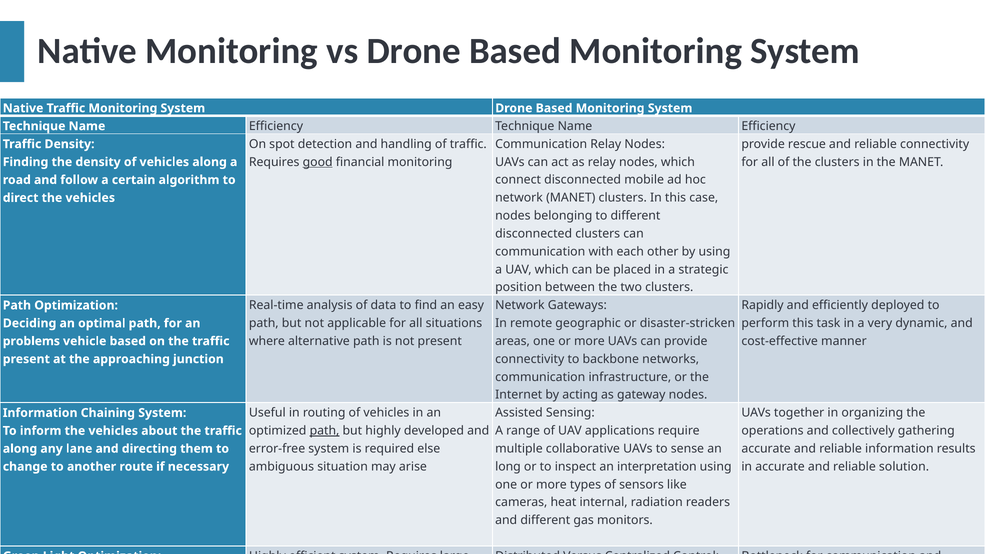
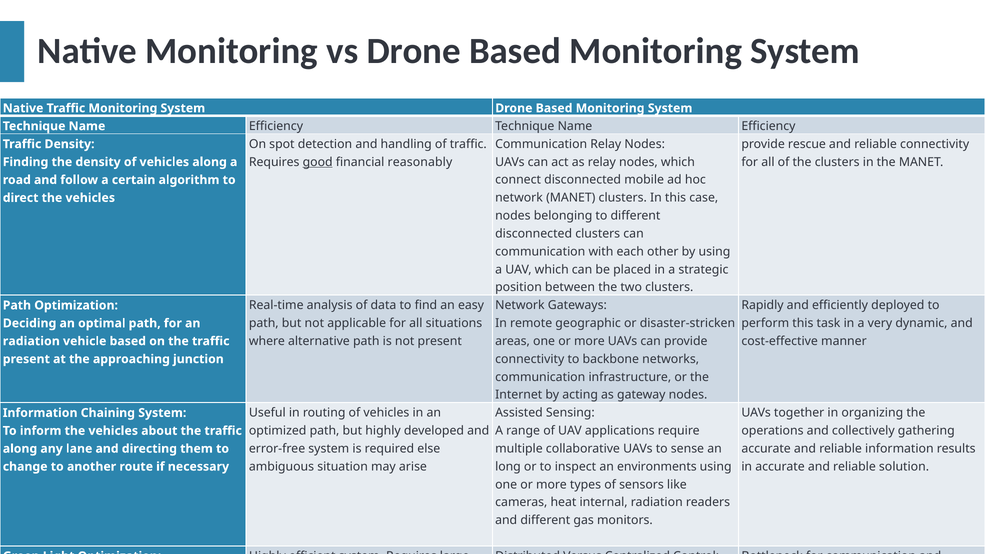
financial monitoring: monitoring -> reasonably
problems at (31, 341): problems -> radiation
path at (325, 431) underline: present -> none
interpretation: interpretation -> environments
